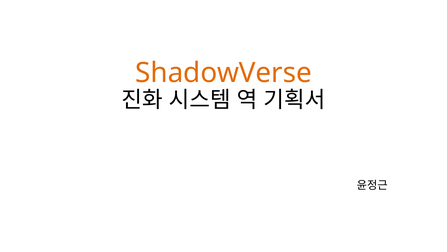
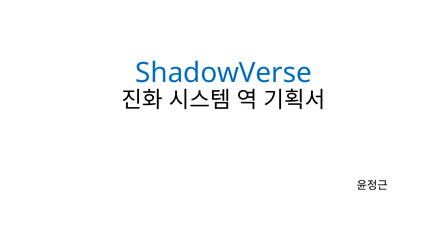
ShadowVerse colour: orange -> blue
